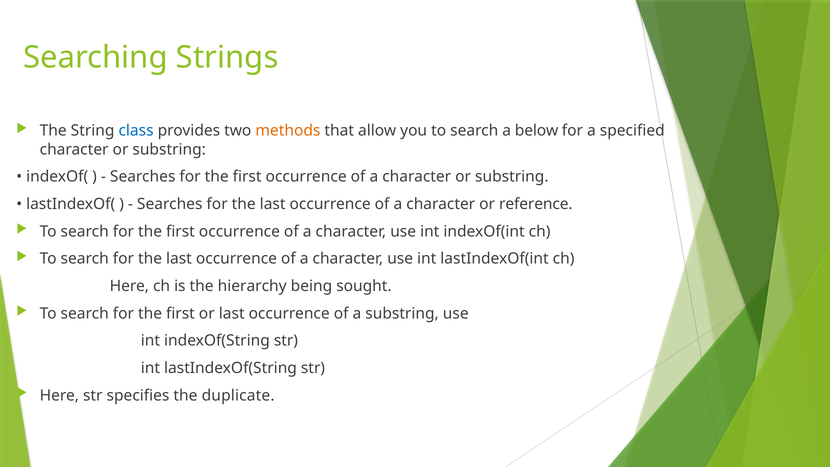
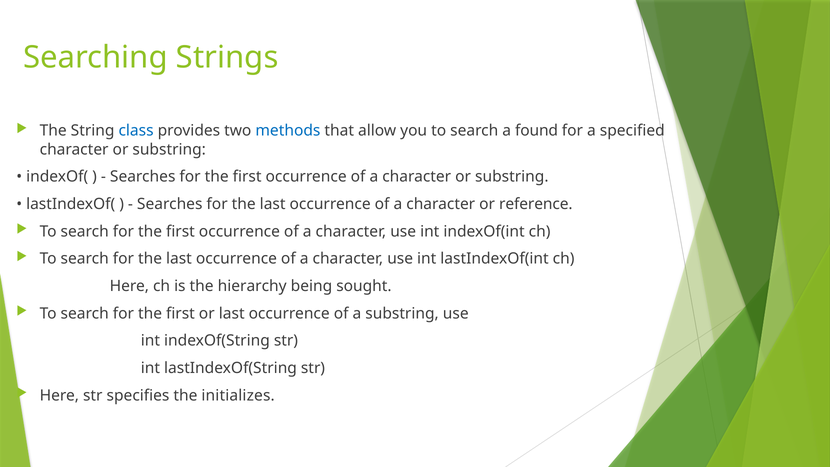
methods colour: orange -> blue
below: below -> found
duplicate: duplicate -> initializes
